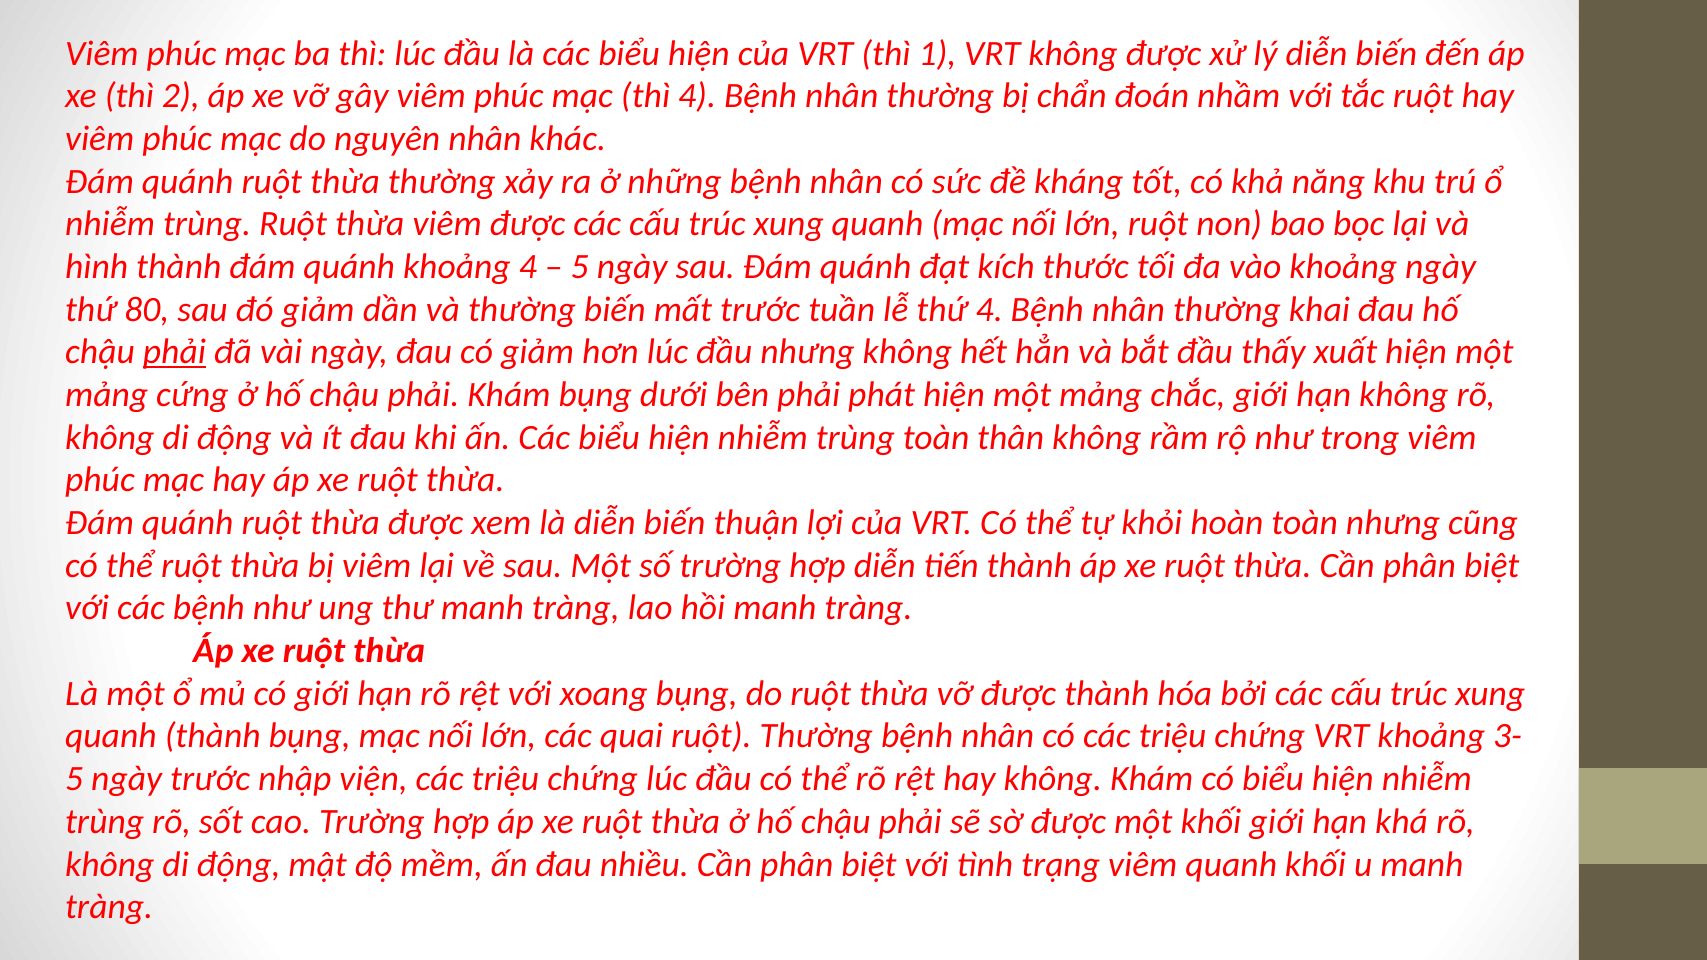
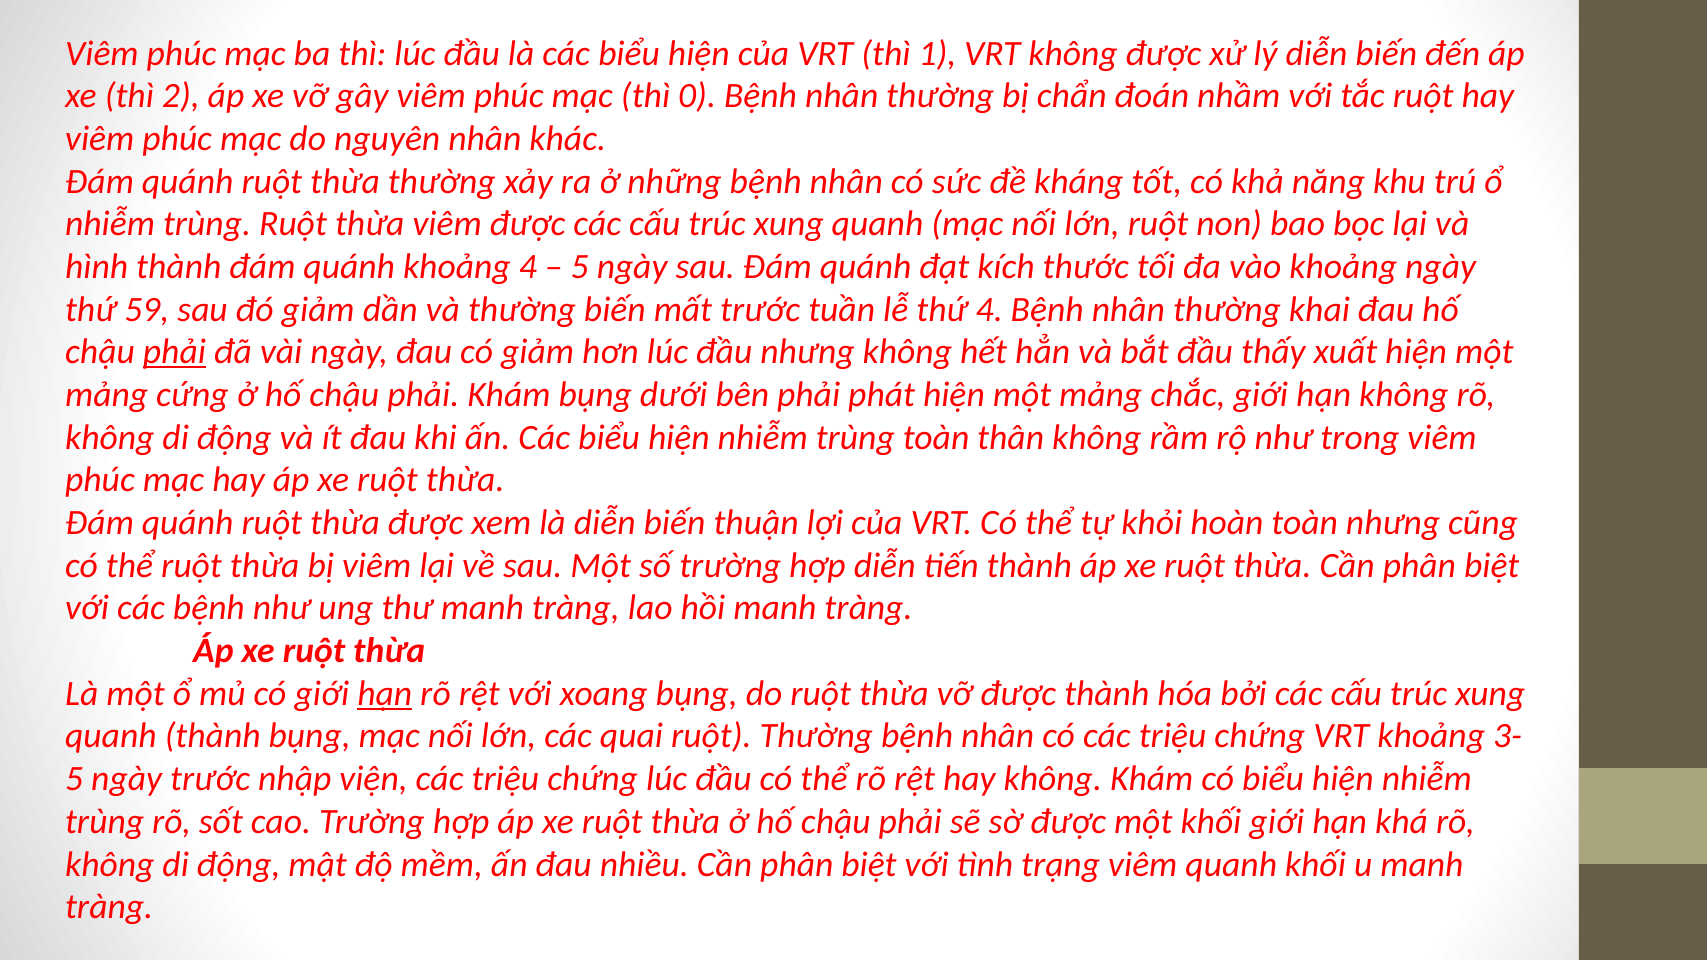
thì 4: 4 -> 0
80: 80 -> 59
hạn at (385, 694) underline: none -> present
